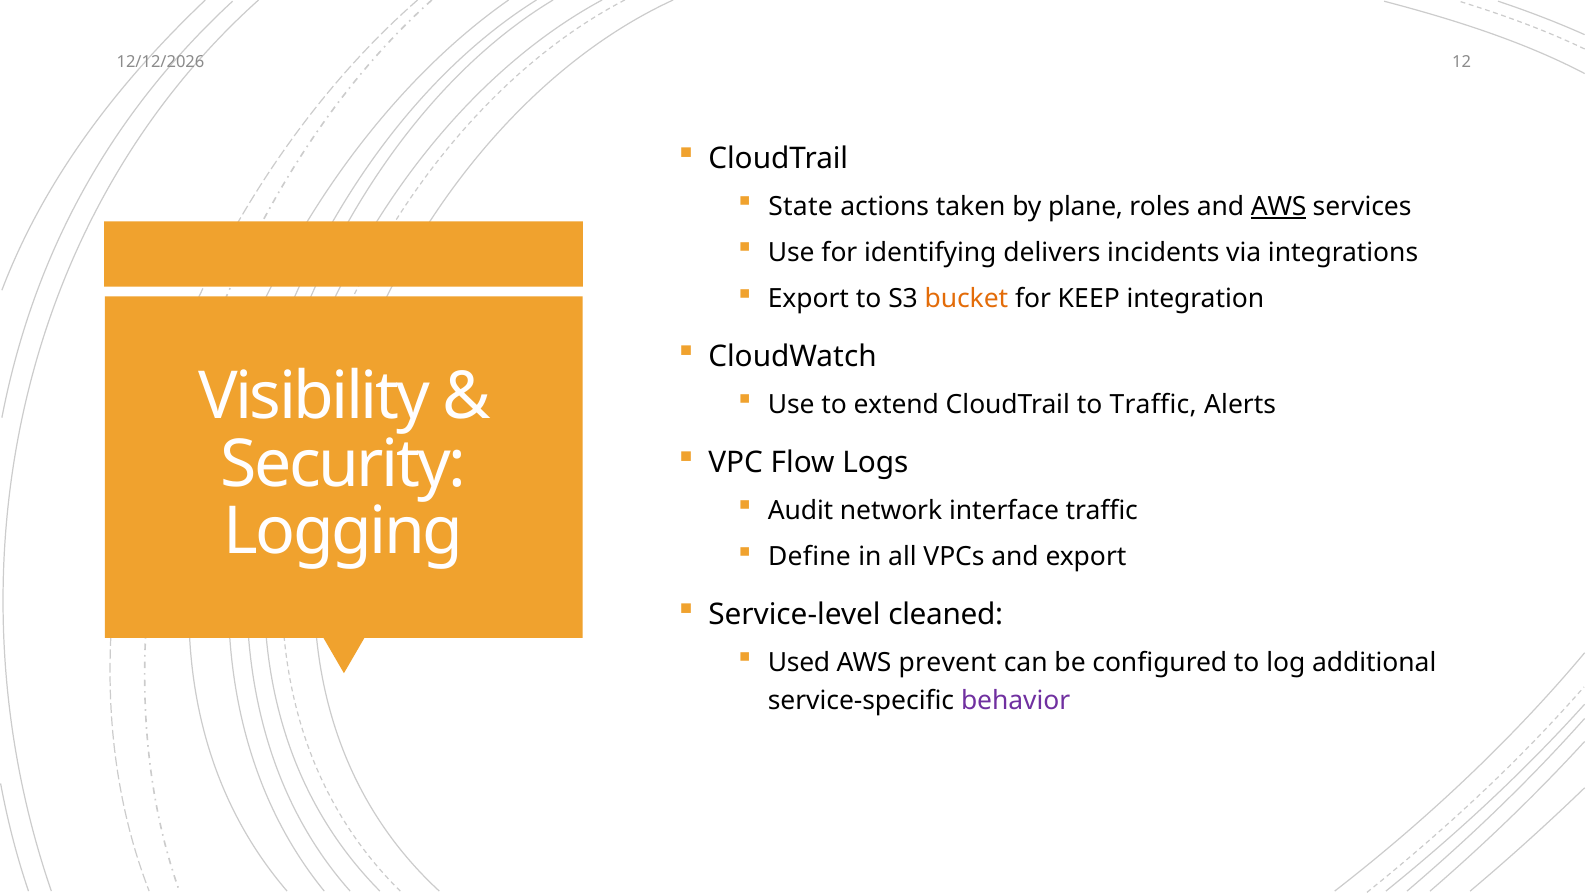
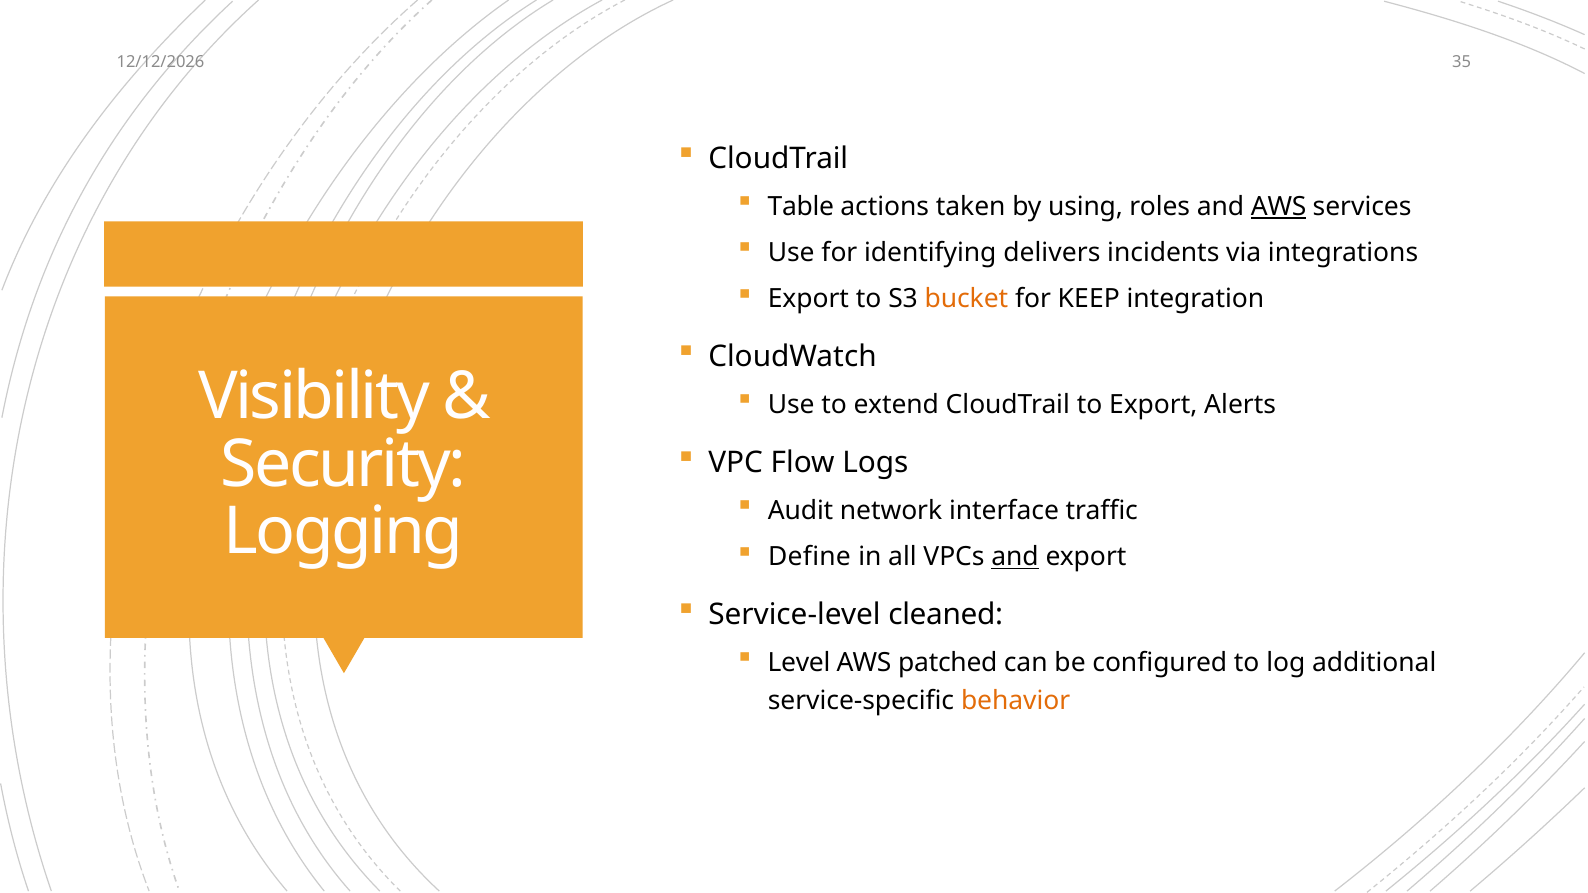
12: 12 -> 35
State: State -> Table
plane: plane -> using
to Traffic: Traffic -> Export
and at (1015, 557) underline: none -> present
Used: Used -> Level
prevent: prevent -> patched
behavior colour: purple -> orange
